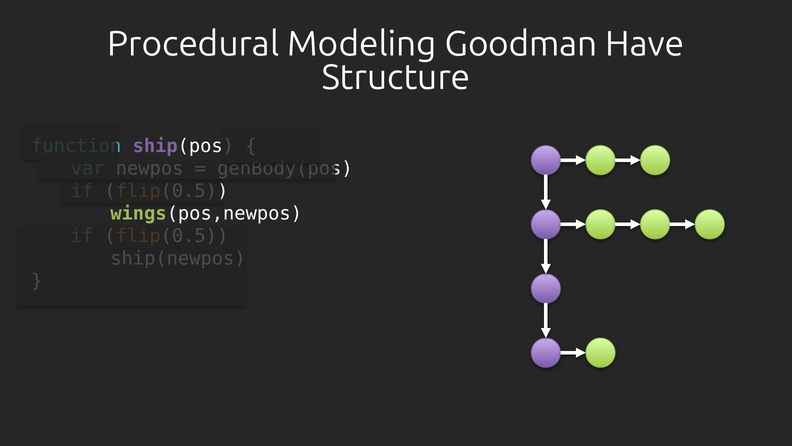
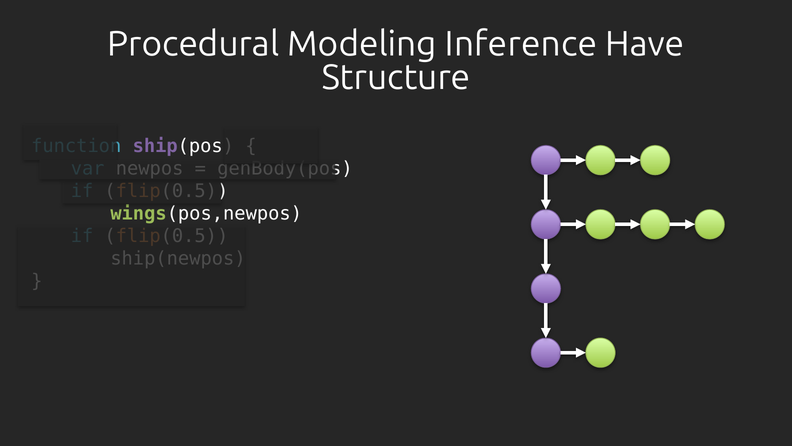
Goodman: Goodman -> Inference
